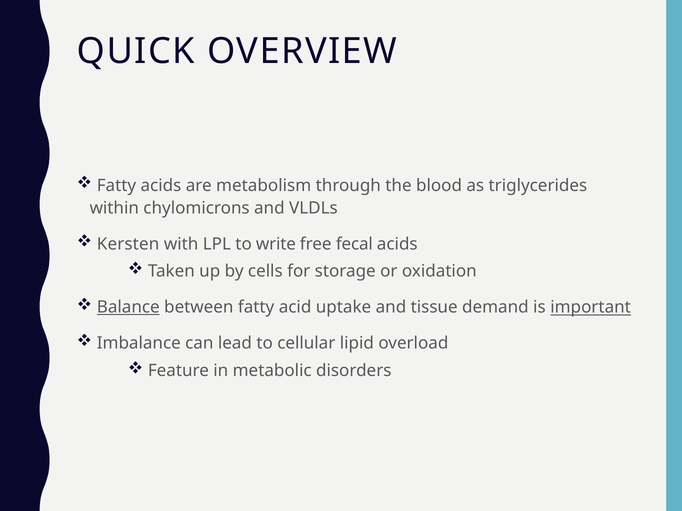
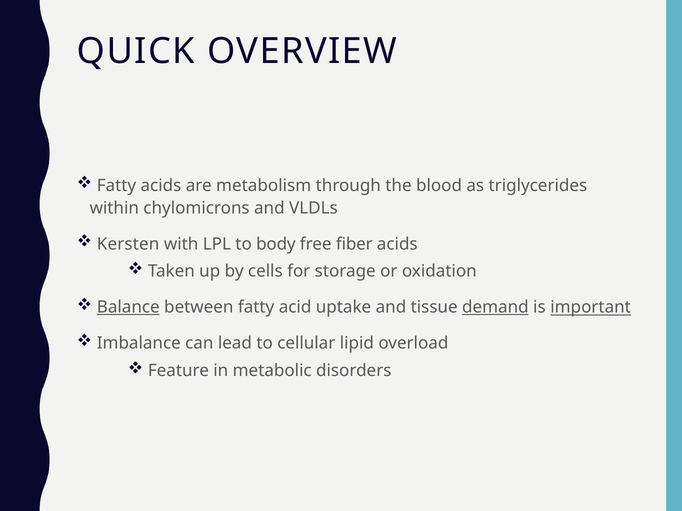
write: write -> body
fecal: fecal -> fiber
demand underline: none -> present
